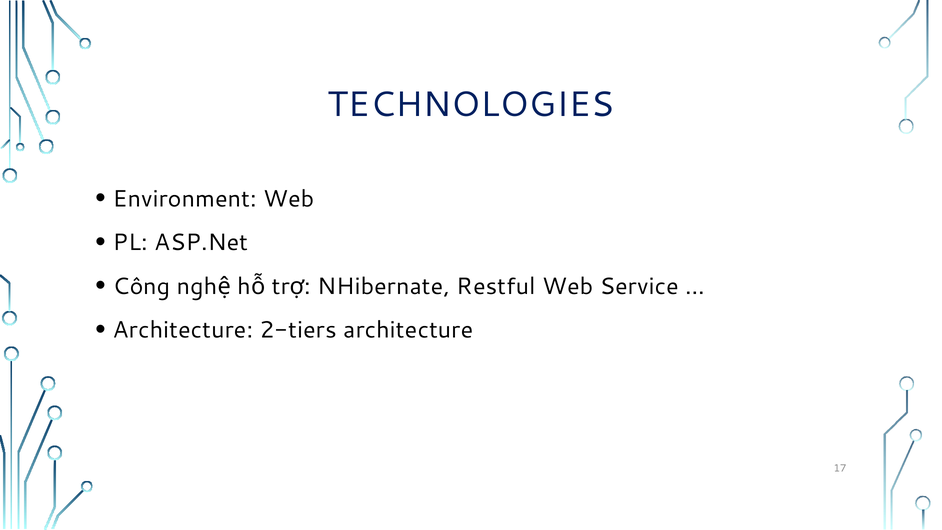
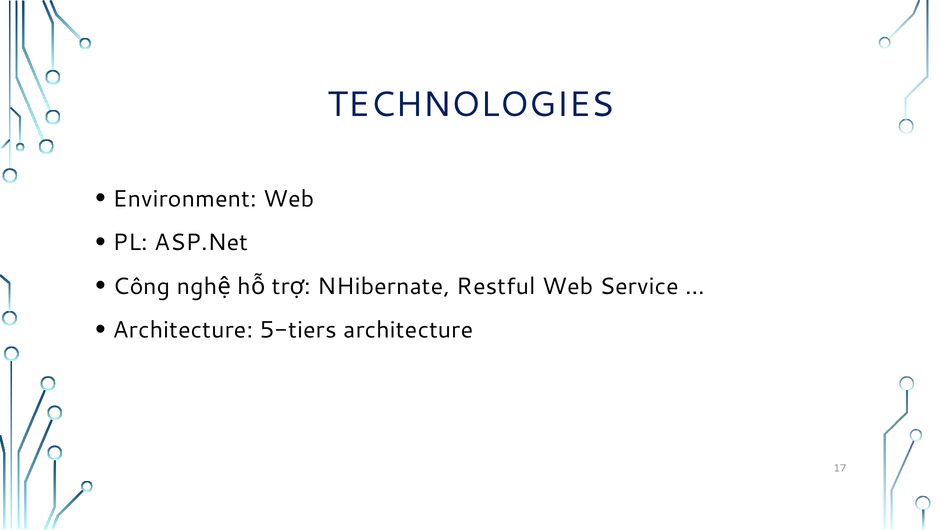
2-tiers: 2-tiers -> 5-tiers
